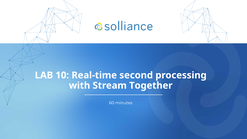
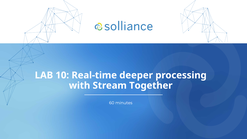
second: second -> deeper
